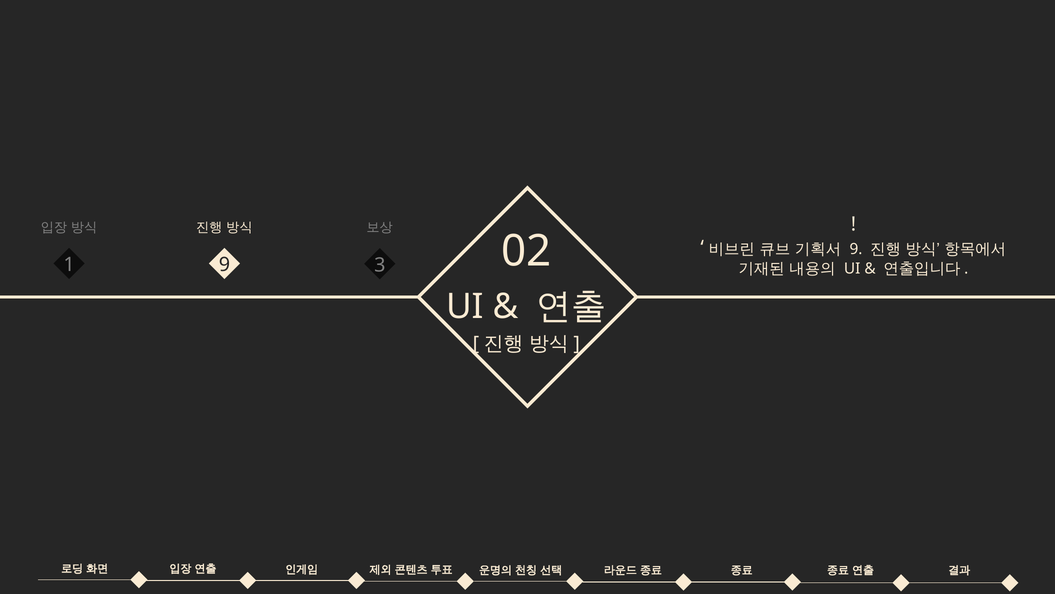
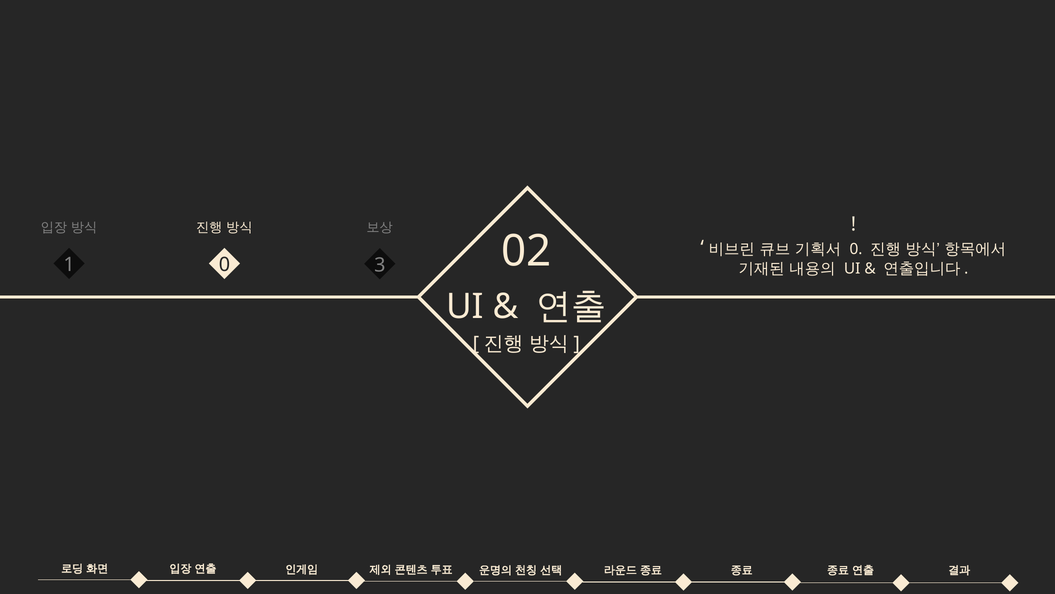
9 at (856, 249): 9 -> 0
1 9: 9 -> 0
